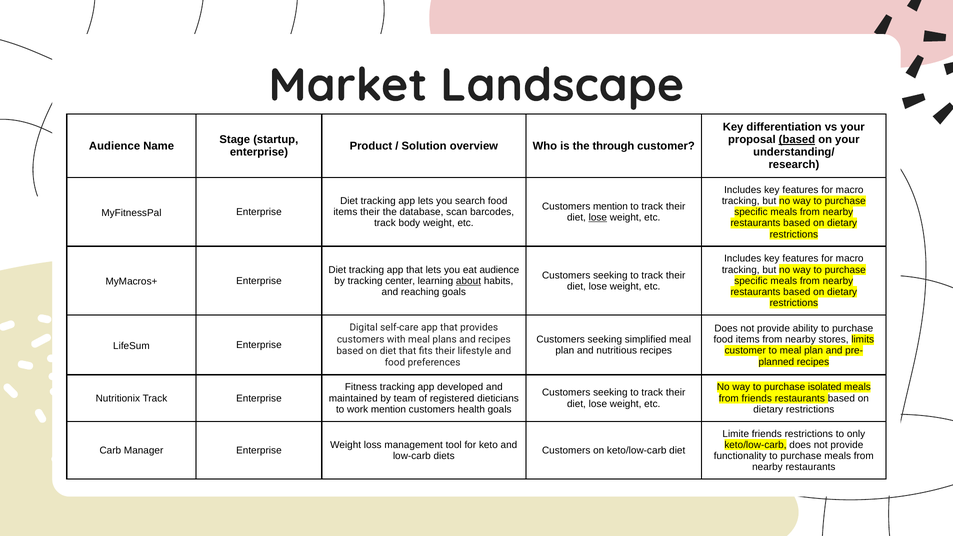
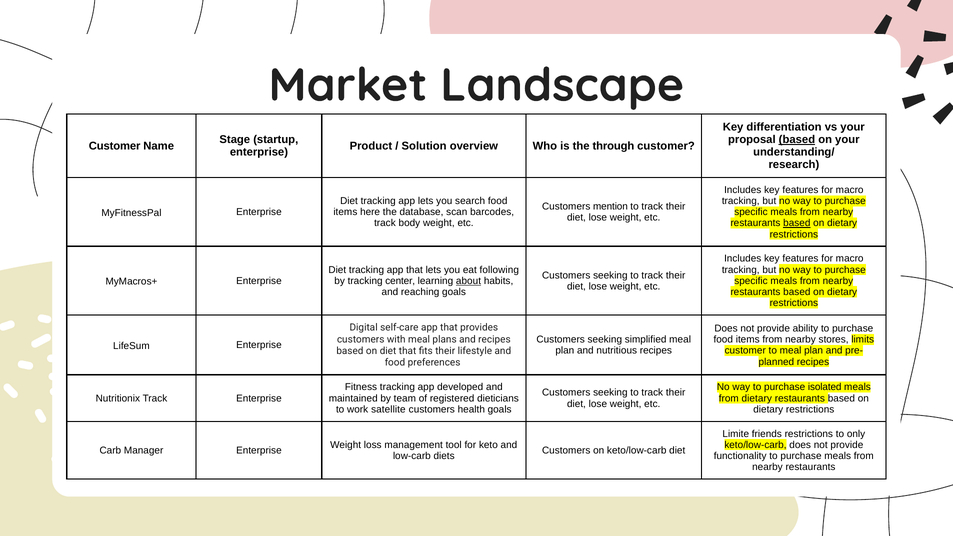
Audience at (115, 146): Audience -> Customer
items their: their -> here
lose at (598, 218) underline: present -> none
based at (797, 223) underline: none -> present
eat audience: audience -> following
from friends: friends -> dietary
work mention: mention -> satellite
